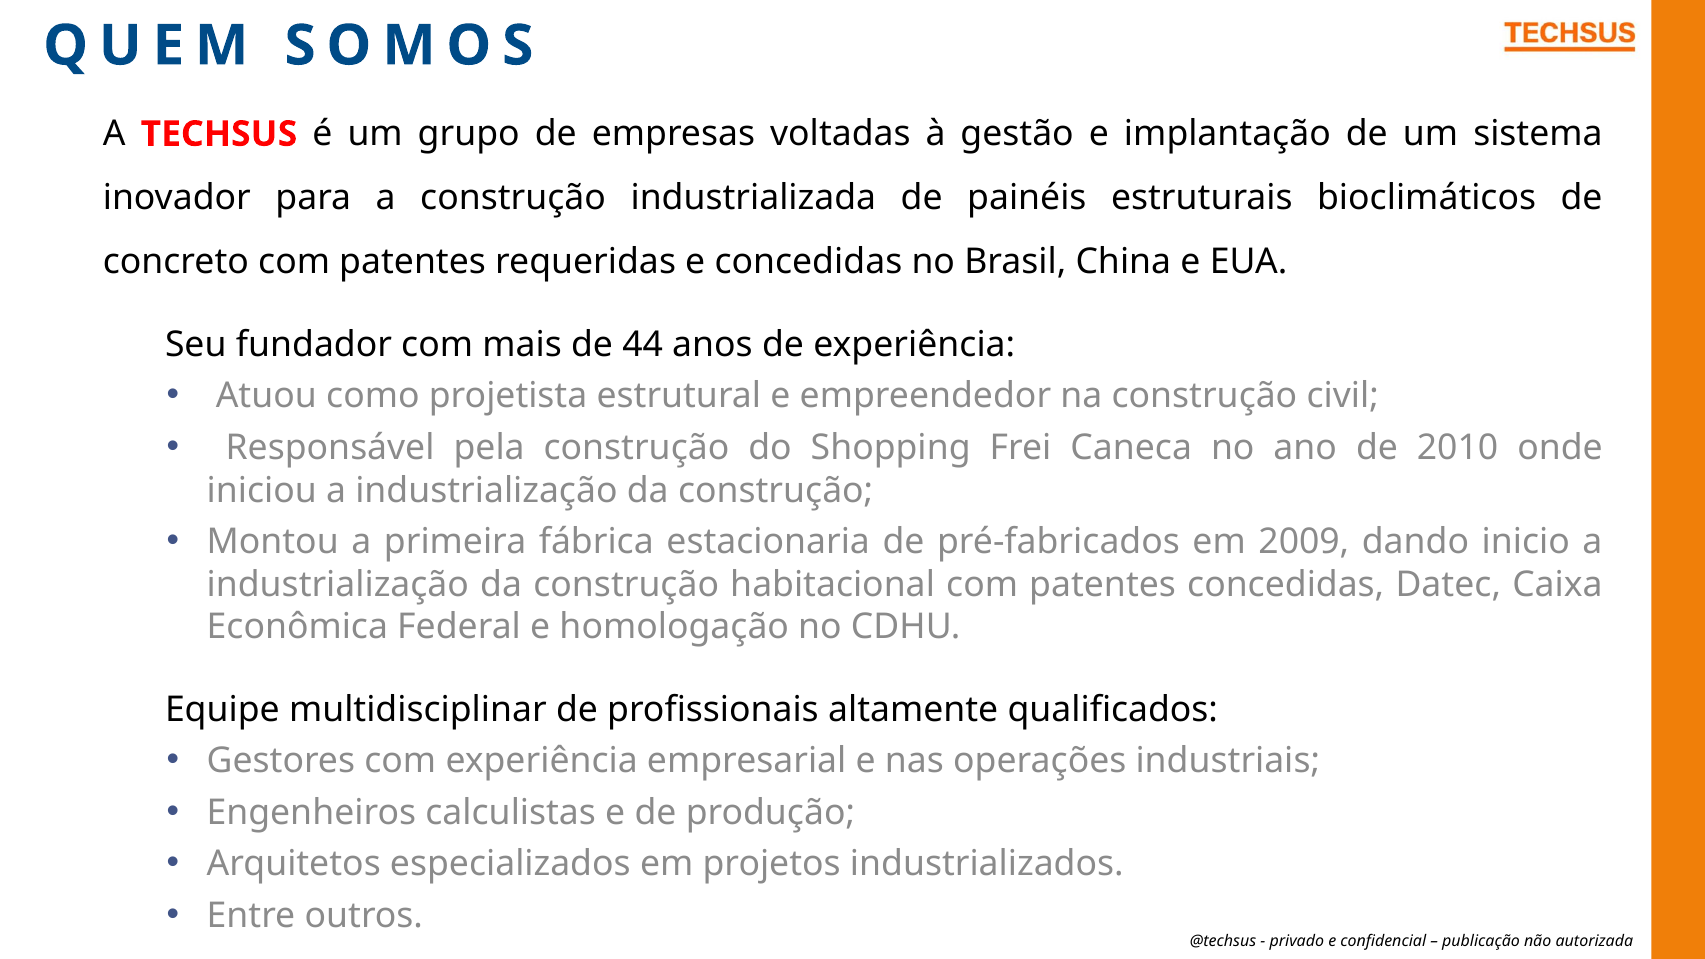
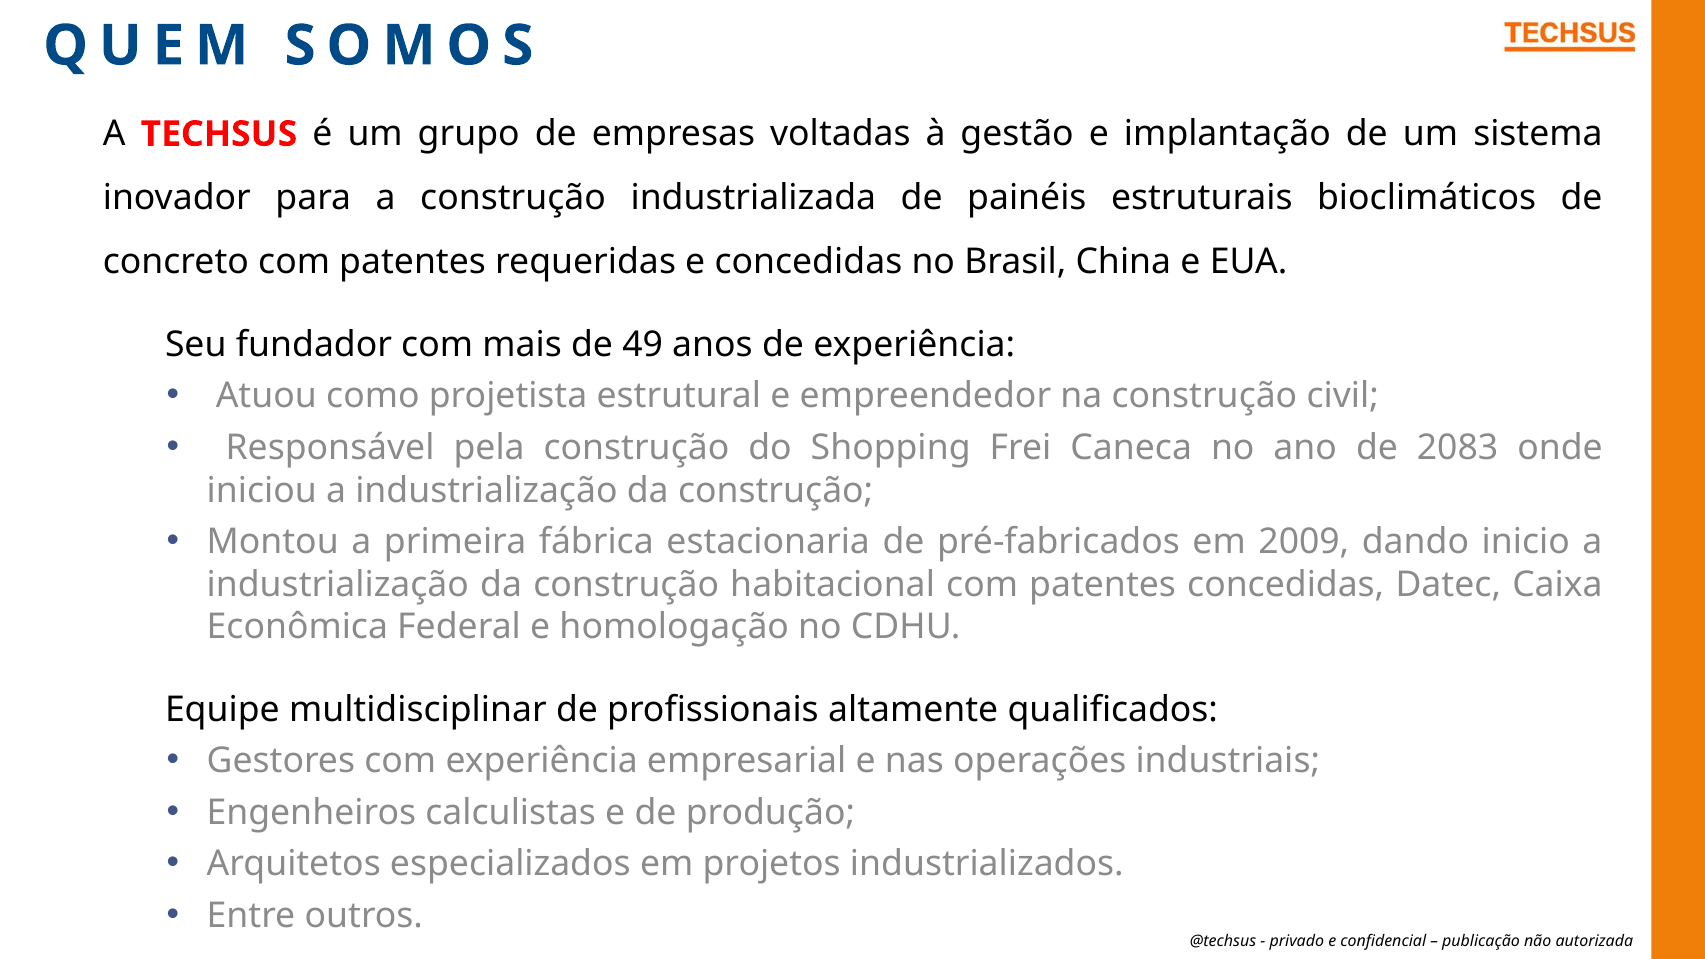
44: 44 -> 49
2010: 2010 -> 2083
